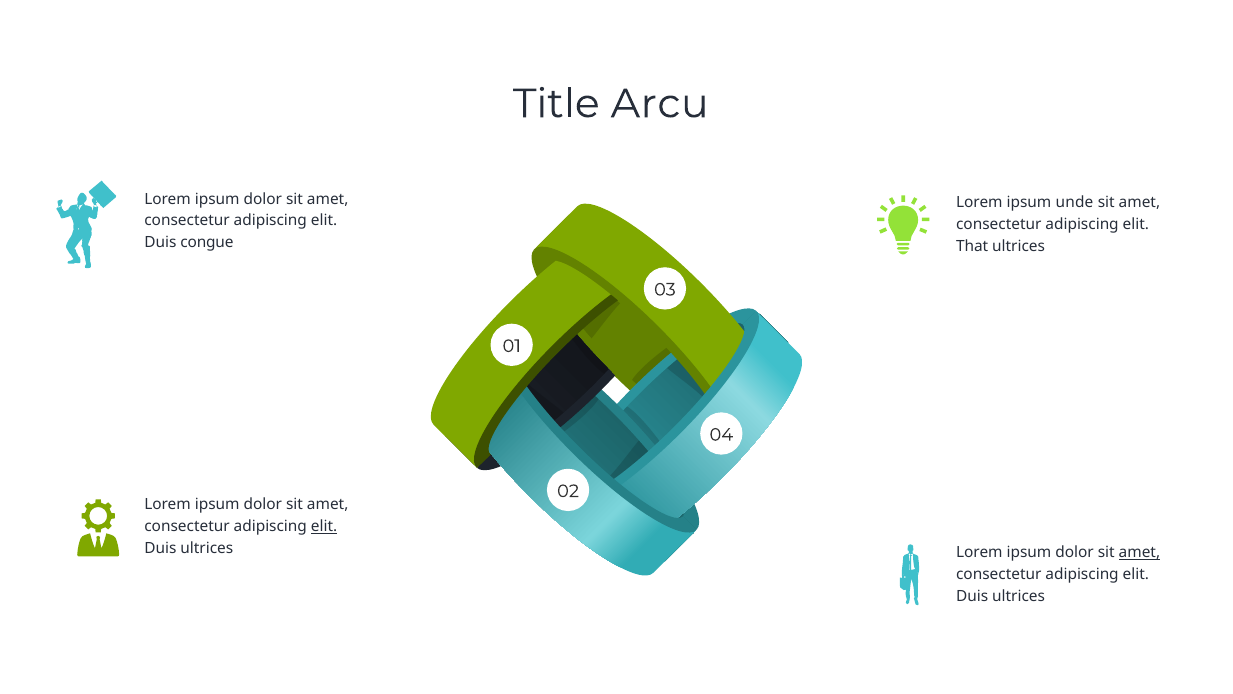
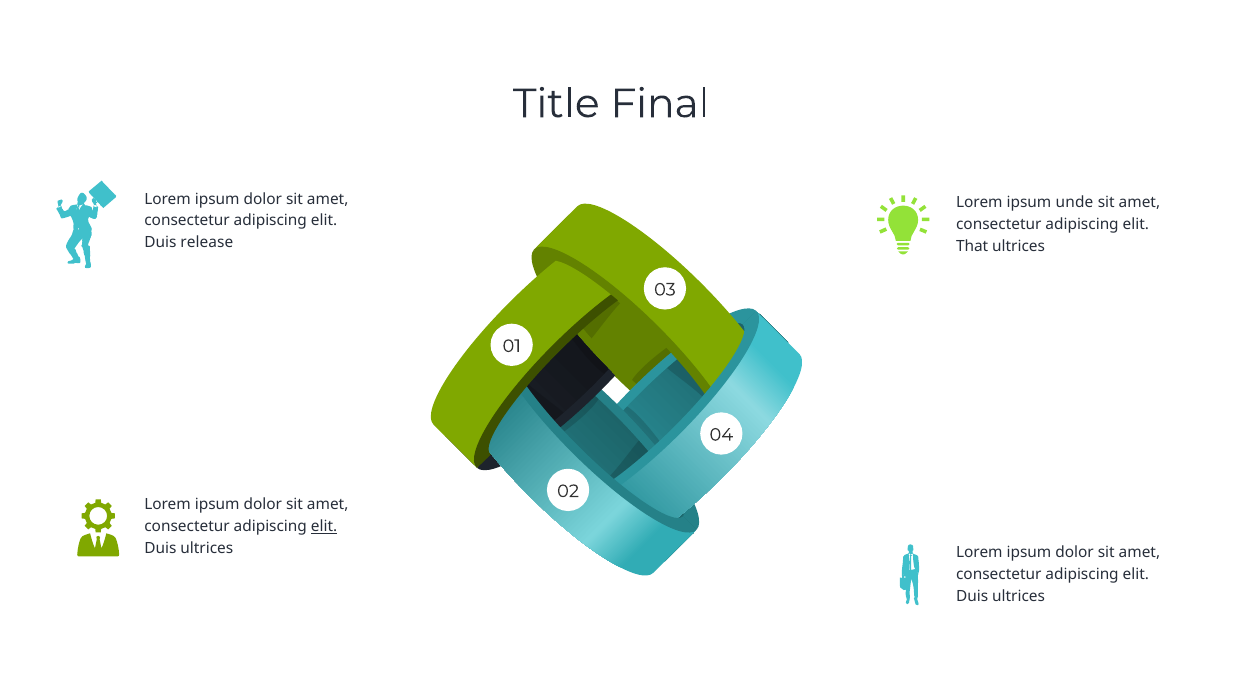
Arcu: Arcu -> Final
congue: congue -> release
amet at (1139, 552) underline: present -> none
